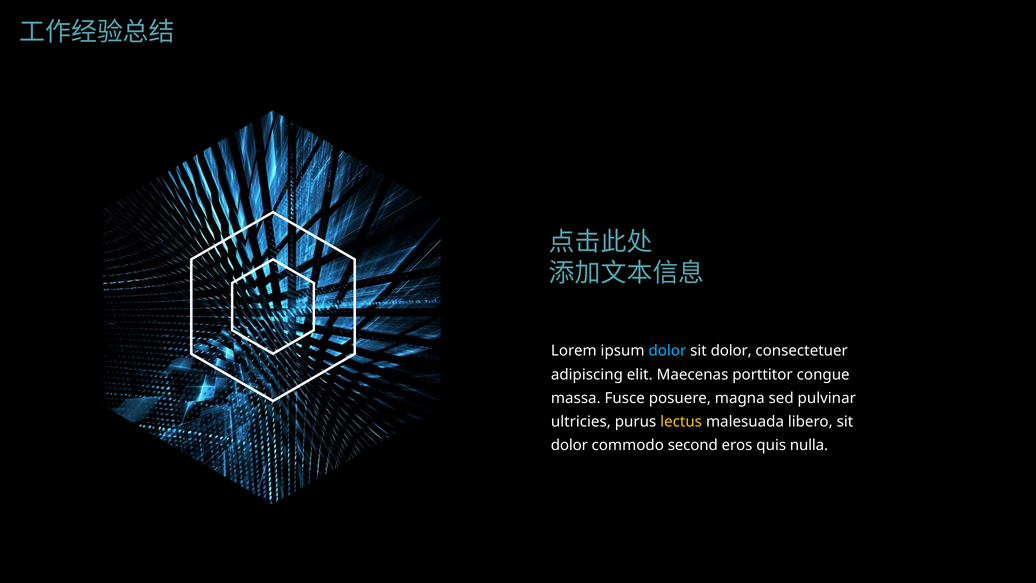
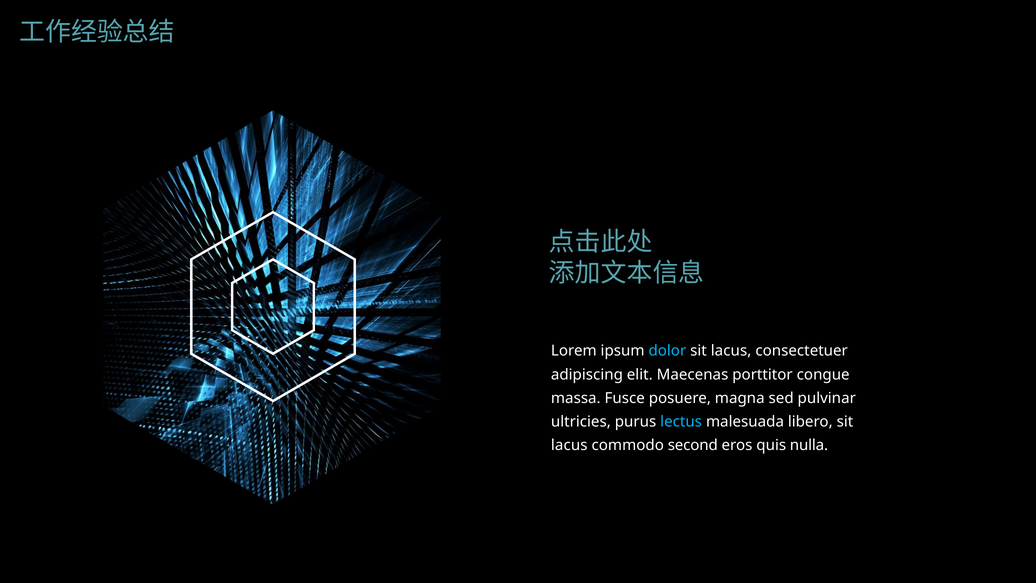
dolor at (731, 351): dolor -> lacus
lectus colour: yellow -> light blue
dolor at (569, 445): dolor -> lacus
